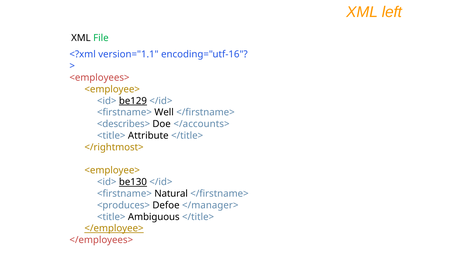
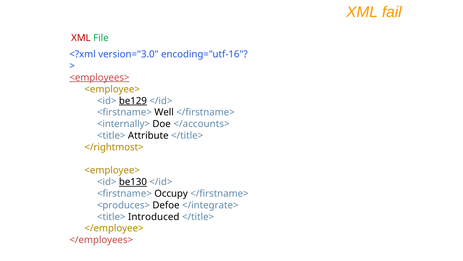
left: left -> fail
XML at (81, 38) colour: black -> red
version="1.1: version="1.1 -> version="3.0
<employees> underline: none -> present
<describes>: <describes> -> <internally>
Natural: Natural -> Occupy
</manager>: </manager> -> </integrate>
Ambiguous: Ambiguous -> Introduced
</employee> underline: present -> none
